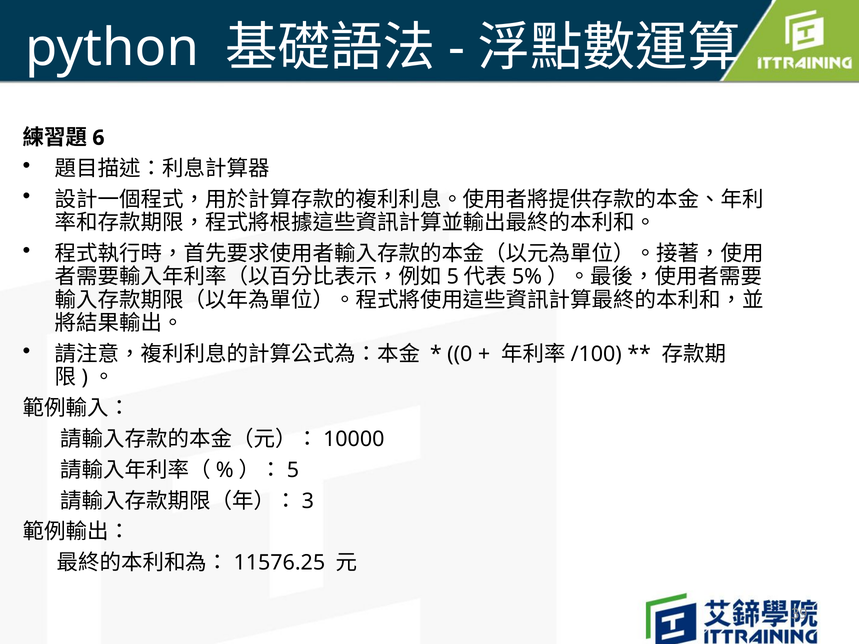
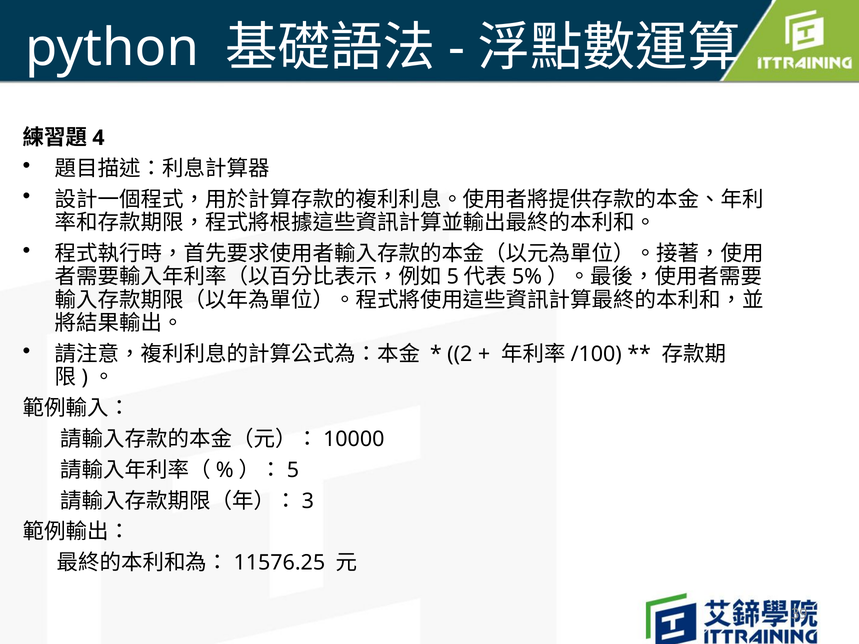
6: 6 -> 4
0: 0 -> 2
